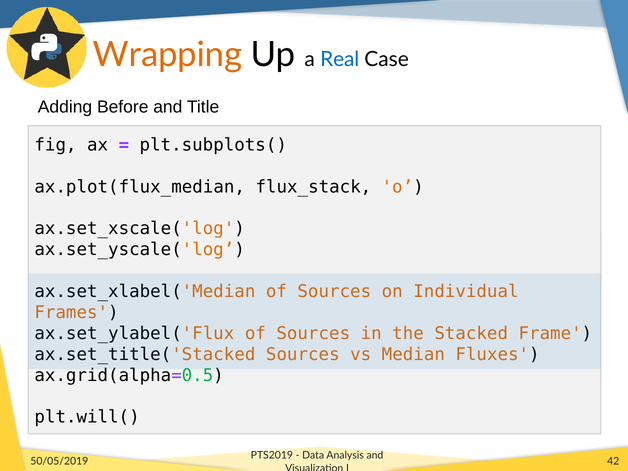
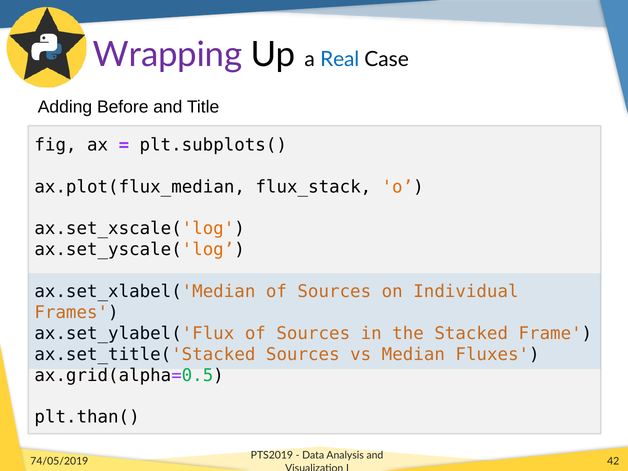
Wrapping colour: orange -> purple
plt.will(: plt.will( -> plt.than(
50/05/2019: 50/05/2019 -> 74/05/2019
